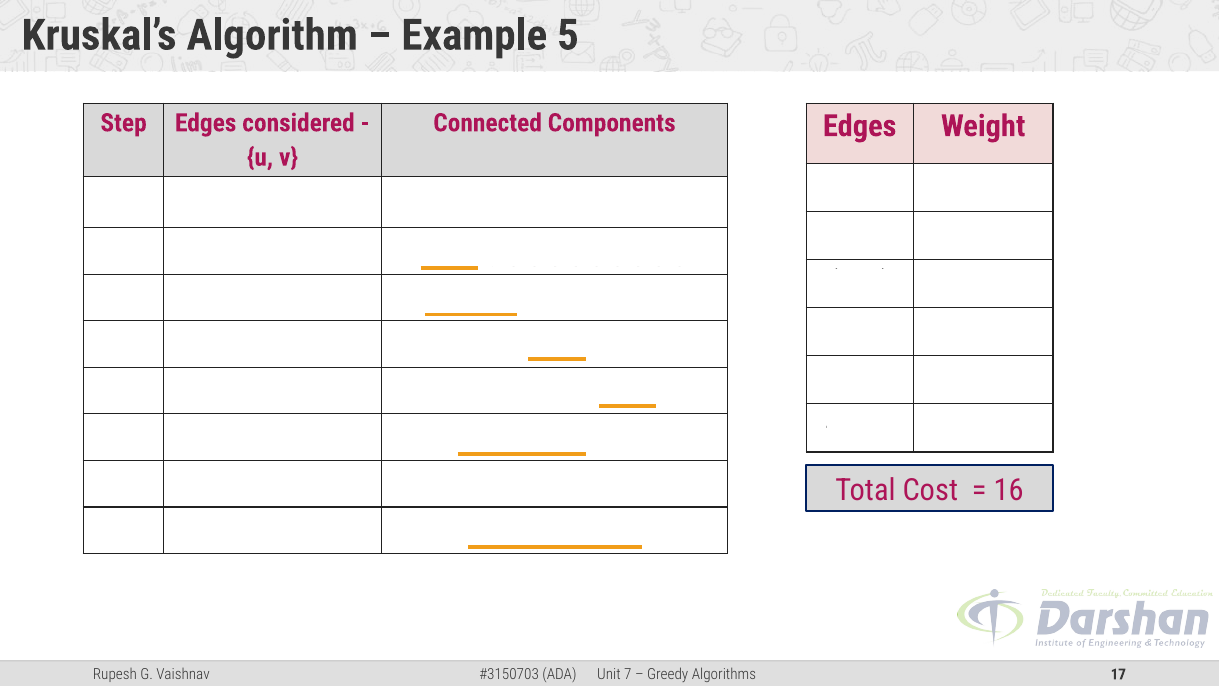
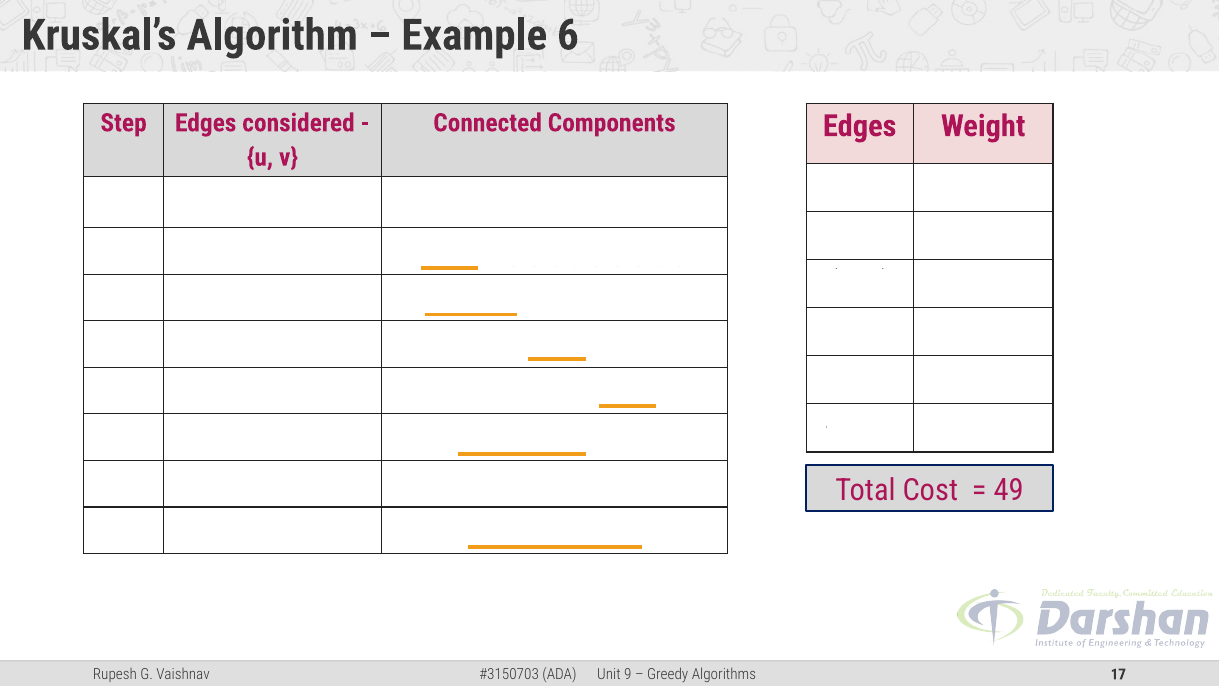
Example 5: 5 -> 6
16: 16 -> 49
7 at (628, 674): 7 -> 9
